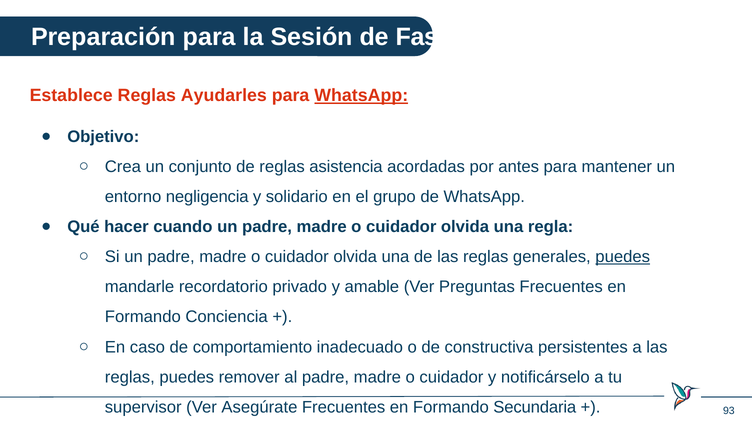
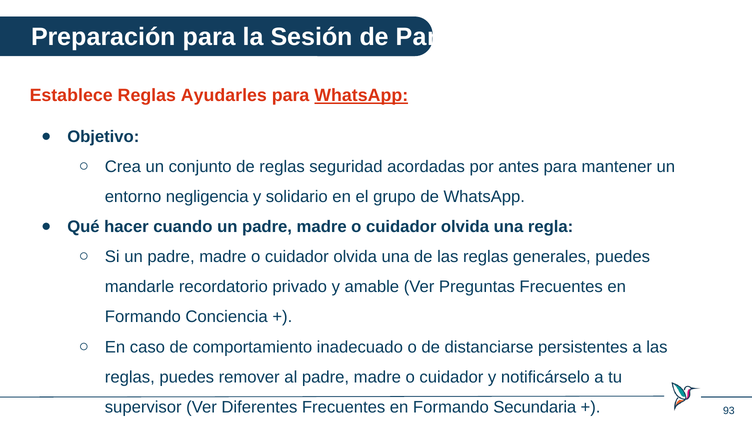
de Fase: Fase -> Para
asistencia: asistencia -> seguridad
puedes at (623, 257) underline: present -> none
constructiva: constructiva -> distanciarse
Asegúrate: Asegúrate -> Diferentes
